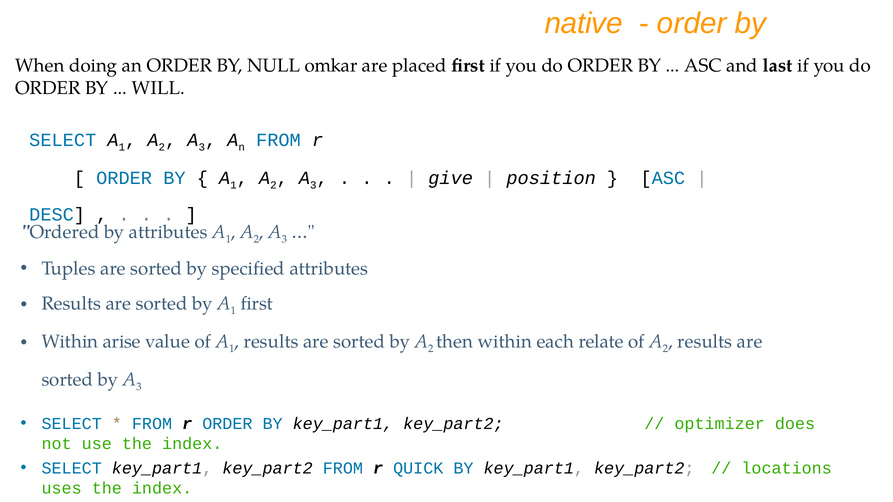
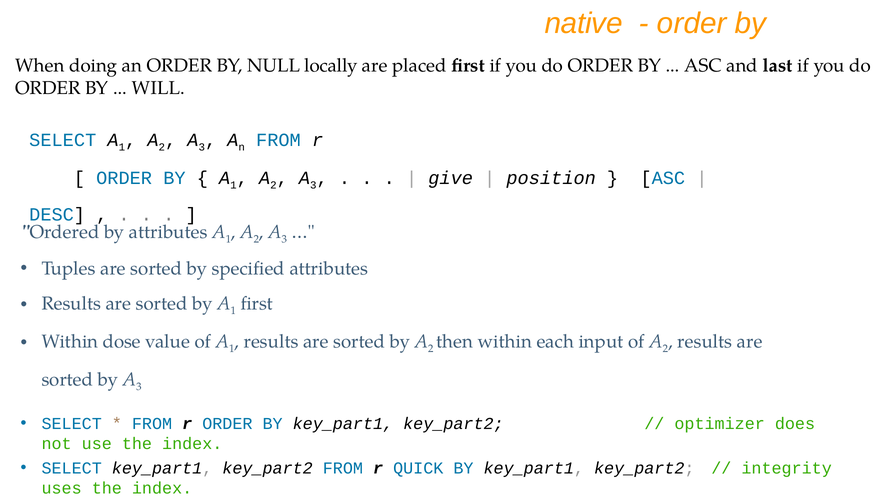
omkar: omkar -> locally
arise: arise -> dose
relate: relate -> input
locations: locations -> integrity
